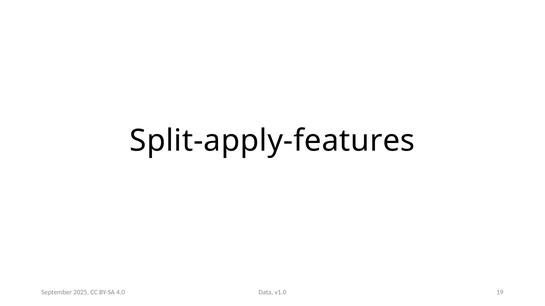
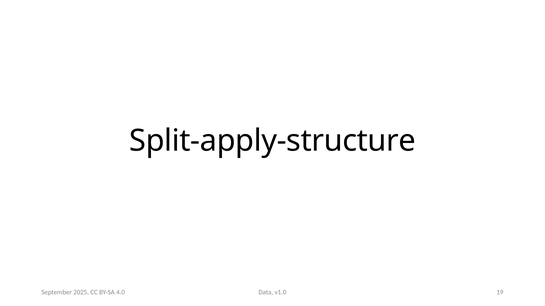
Split-apply-features: Split-apply-features -> Split-apply-structure
